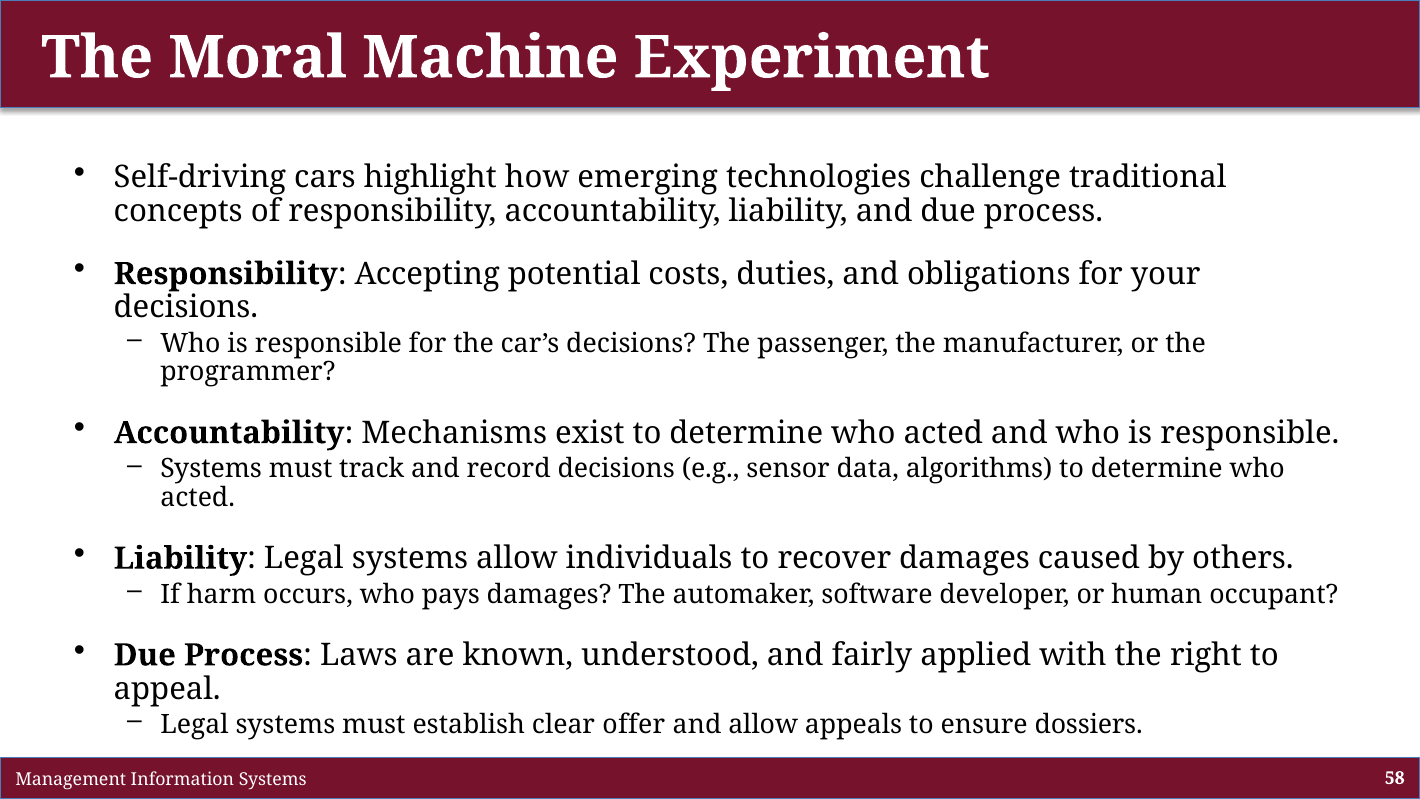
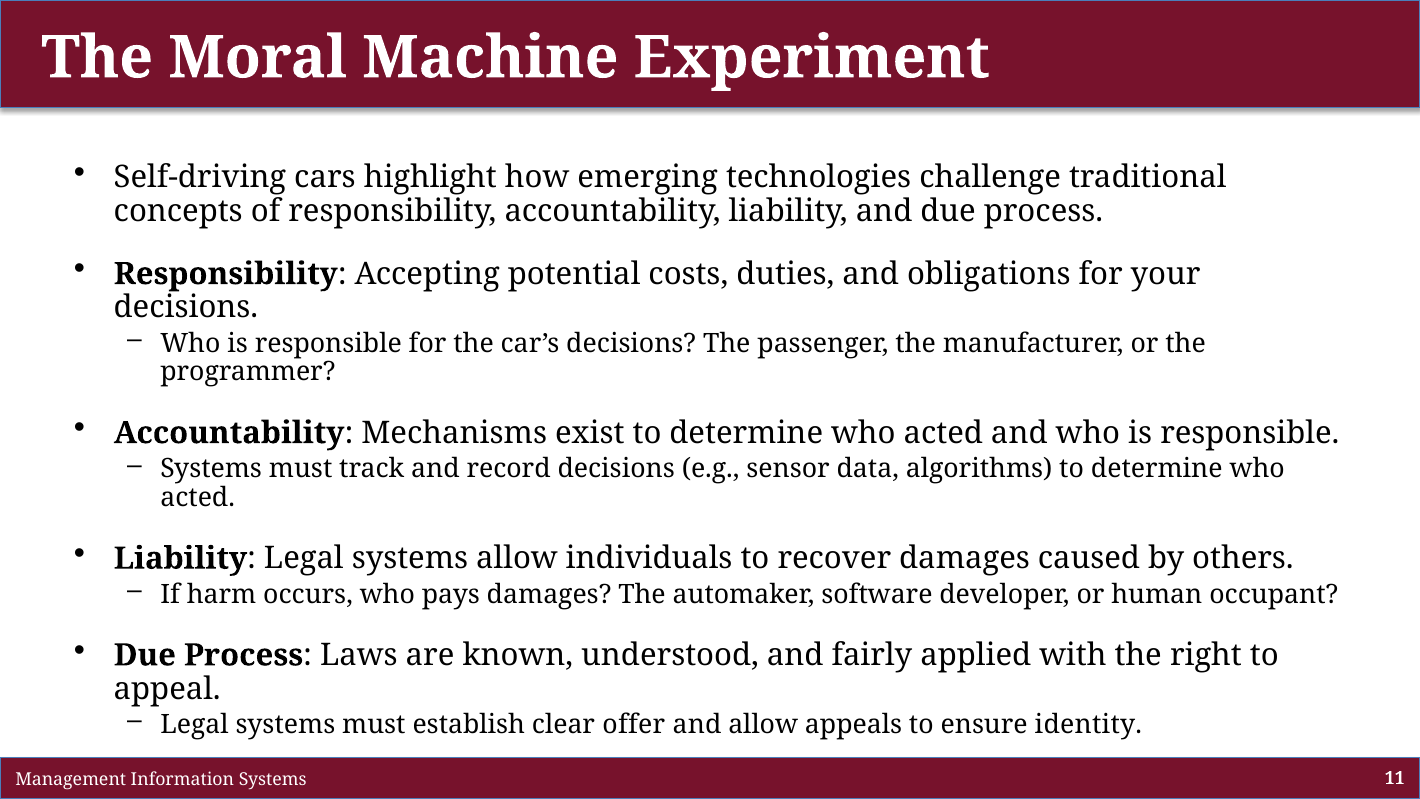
dossiers: dossiers -> identity
58: 58 -> 11
